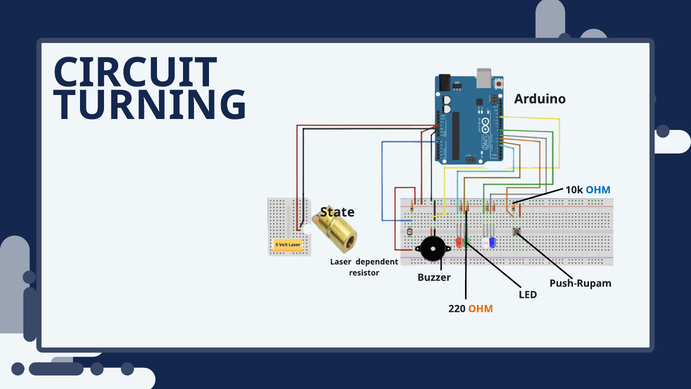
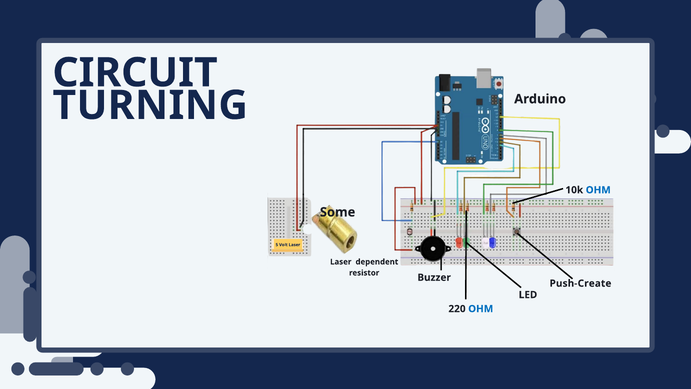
State: State -> Some
Push-Rupam: Push-Rupam -> Push-Create
OHM at (481, 309) colour: orange -> blue
